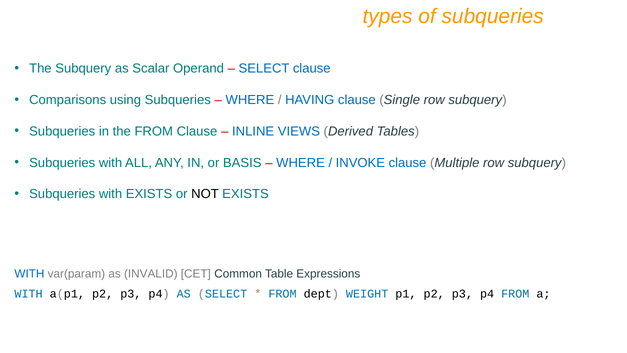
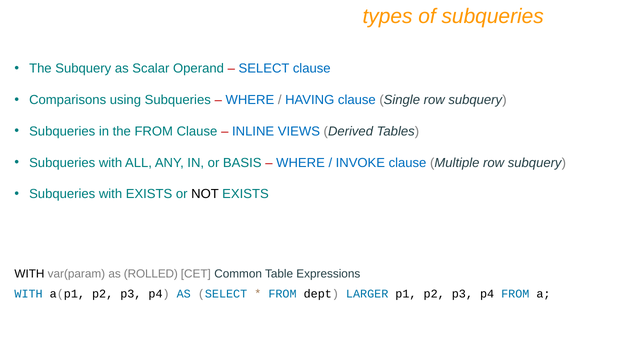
WITH at (29, 273) colour: blue -> black
INVALID: INVALID -> ROLLED
WEIGHT: WEIGHT -> LARGER
